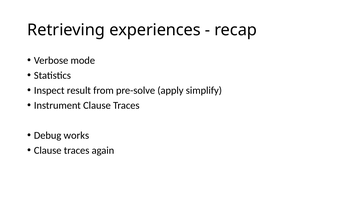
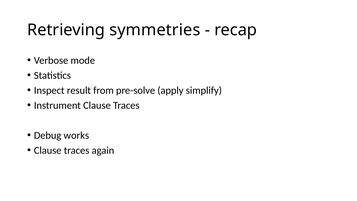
experiences: experiences -> symmetries
